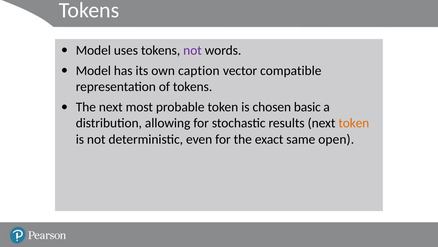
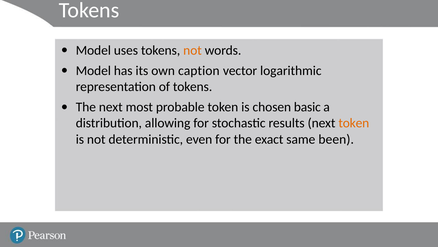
not at (193, 50) colour: purple -> orange
compatible: compatible -> logarithmic
open: open -> been
